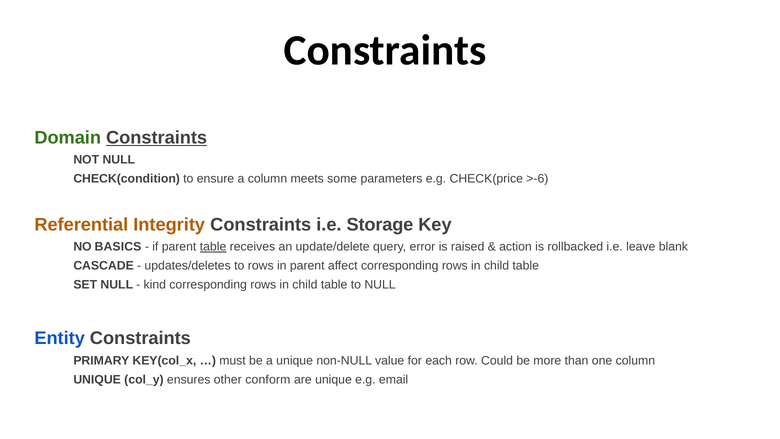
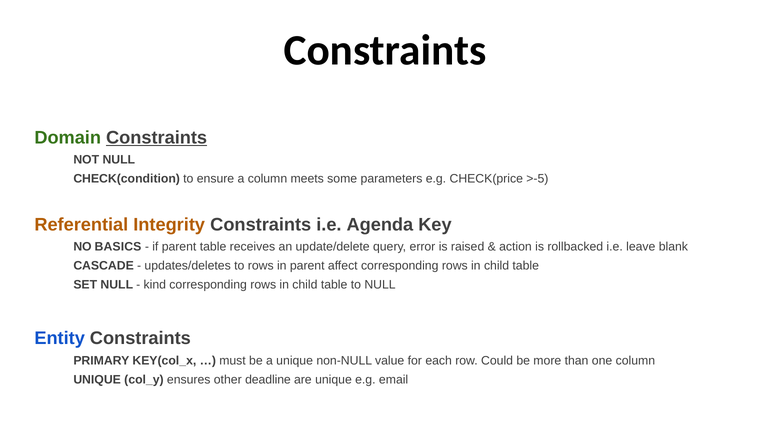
>-6: >-6 -> >-5
Storage: Storage -> Agenda
table at (213, 247) underline: present -> none
conform: conform -> deadline
